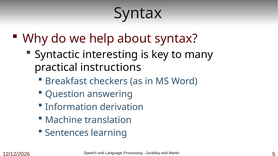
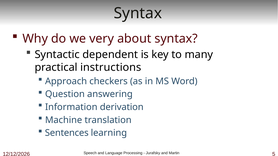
help: help -> very
interesting: interesting -> dependent
Breakfast: Breakfast -> Approach
